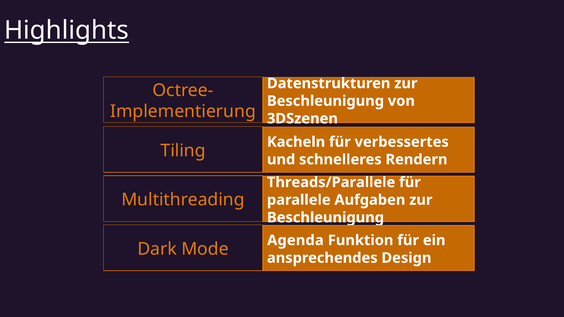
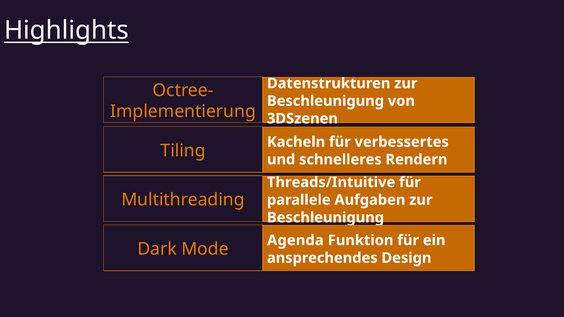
Threads/Parallele: Threads/Parallele -> Threads/Intuitive
